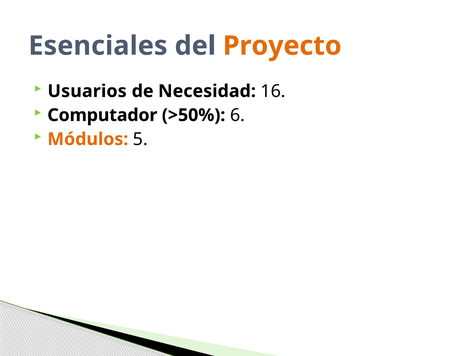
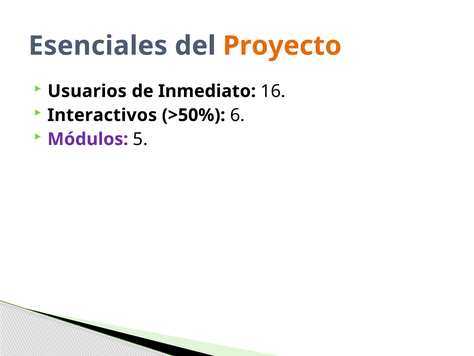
Necesidad: Necesidad -> Inmediato
Computador: Computador -> Interactivos
Módulos colour: orange -> purple
